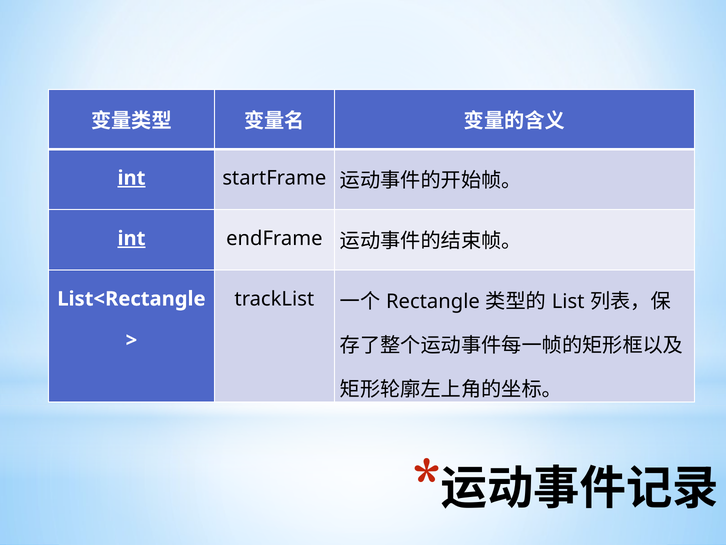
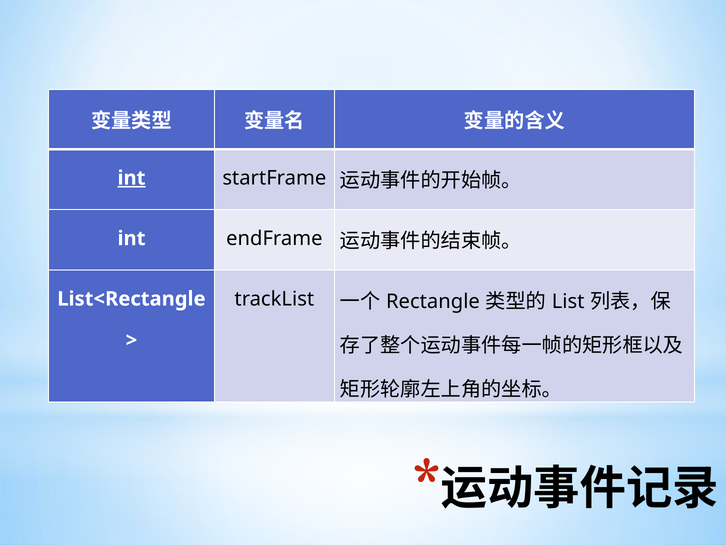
int at (131, 238) underline: present -> none
